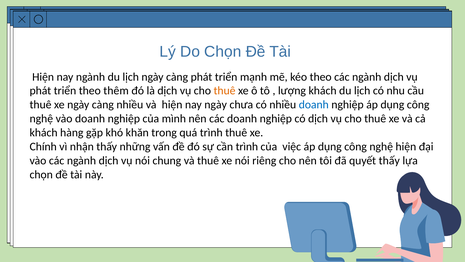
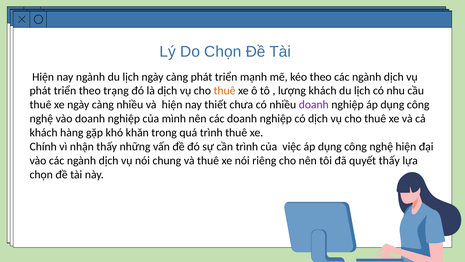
thêm: thêm -> trạng
nay ngày: ngày -> thiết
doanh at (314, 105) colour: blue -> purple
